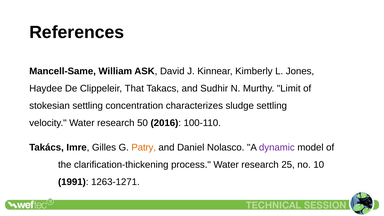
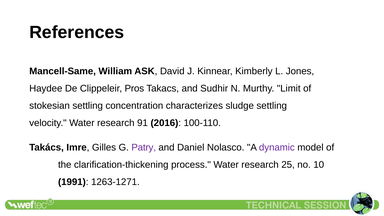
That: That -> Pros
50: 50 -> 91
Patry colour: orange -> purple
